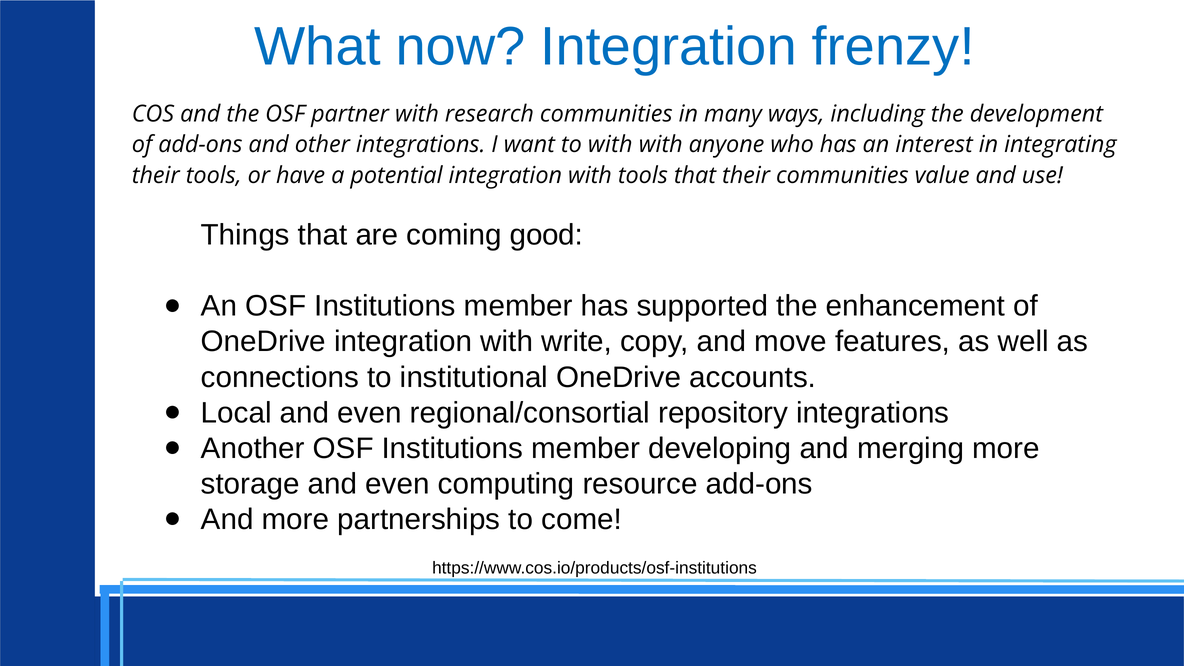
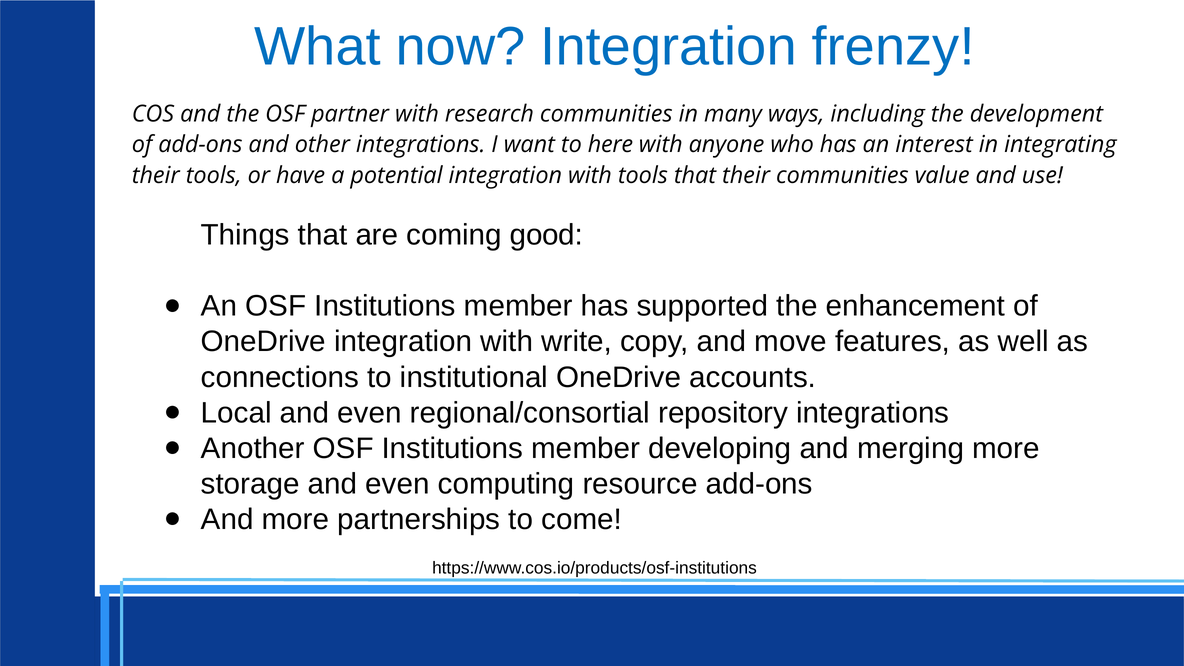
to with: with -> here
